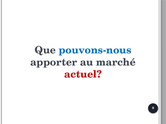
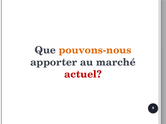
pouvons-nous colour: blue -> orange
